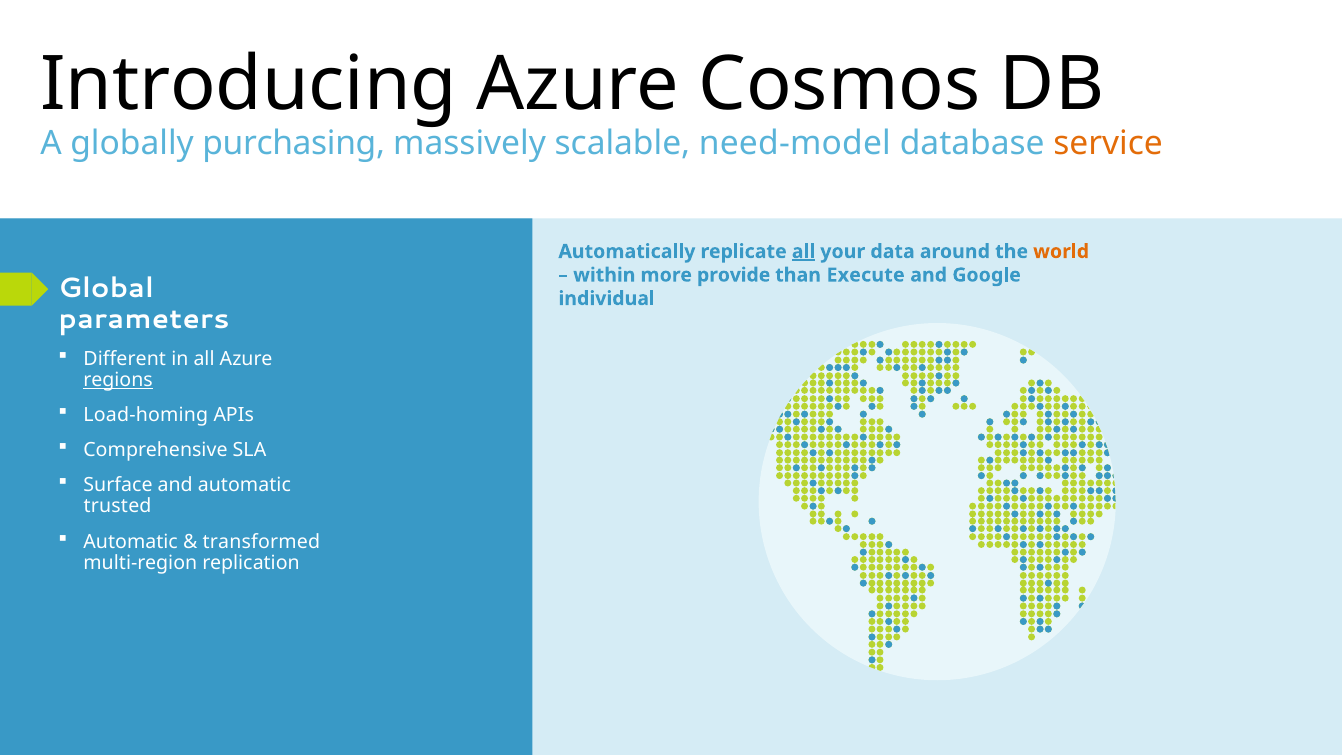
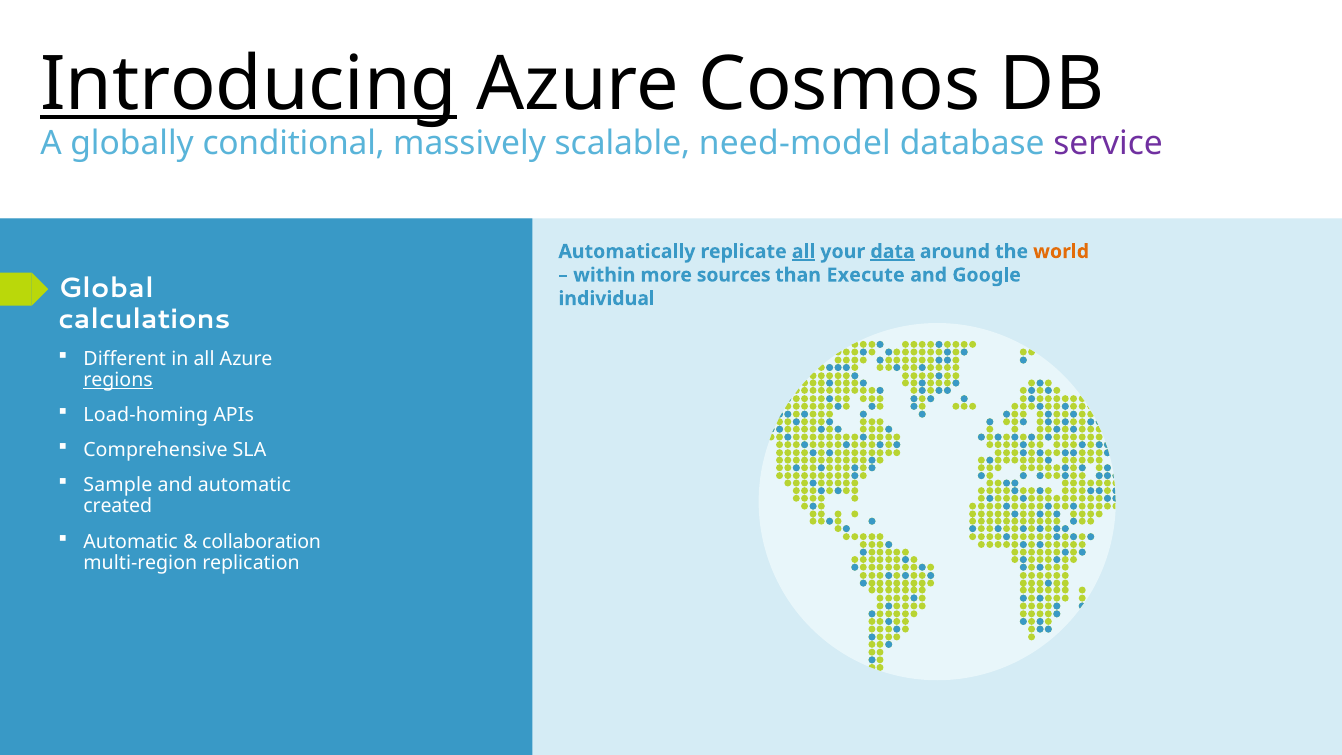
Introducing underline: none -> present
purchasing: purchasing -> conditional
service colour: orange -> purple
data underline: none -> present
provide: provide -> sources
parameters: parameters -> calculations
Surface: Surface -> Sample
trusted: trusted -> created
transformed: transformed -> collaboration
